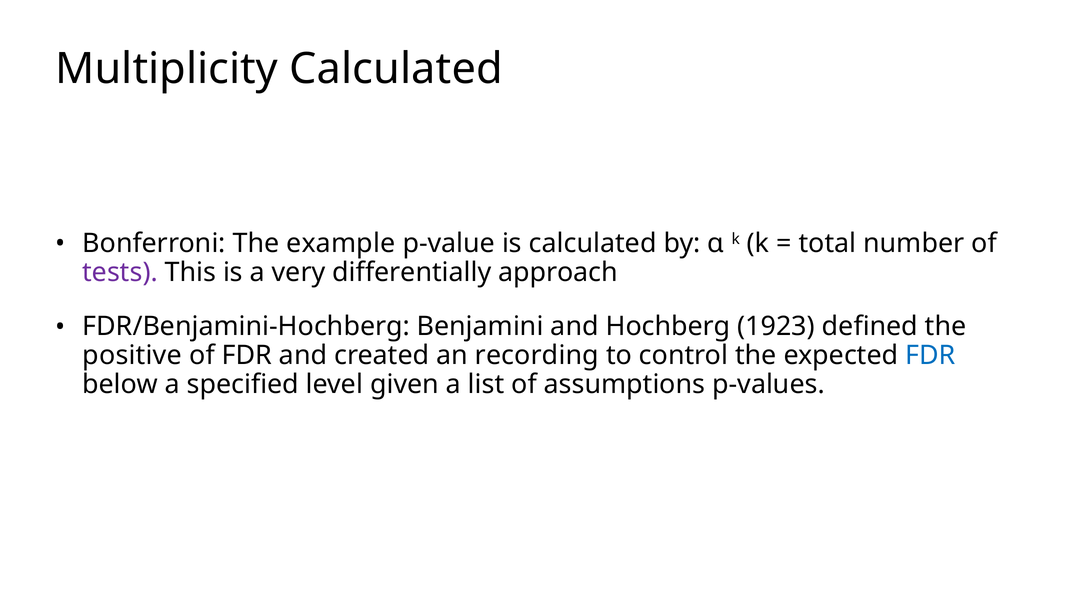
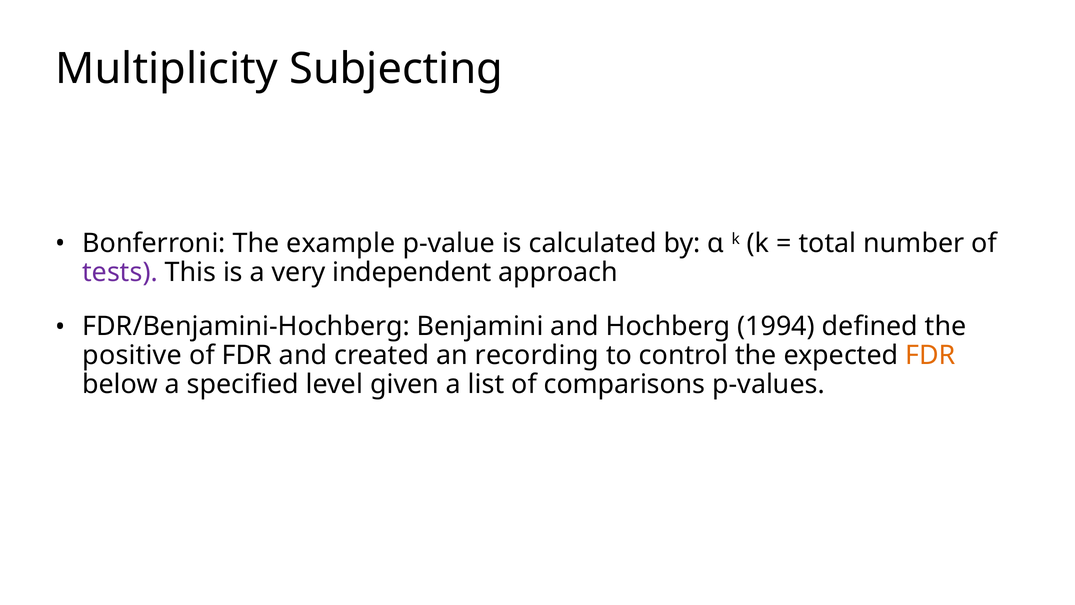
Multiplicity Calculated: Calculated -> Subjecting
differentially: differentially -> independent
1923: 1923 -> 1994
FDR at (930, 355) colour: blue -> orange
assumptions: assumptions -> comparisons
